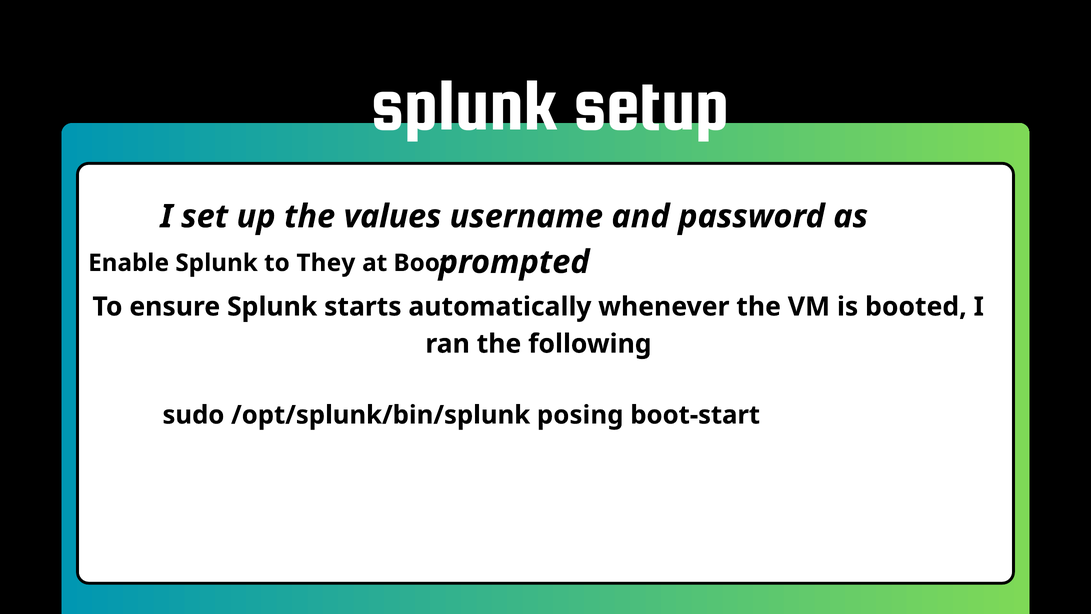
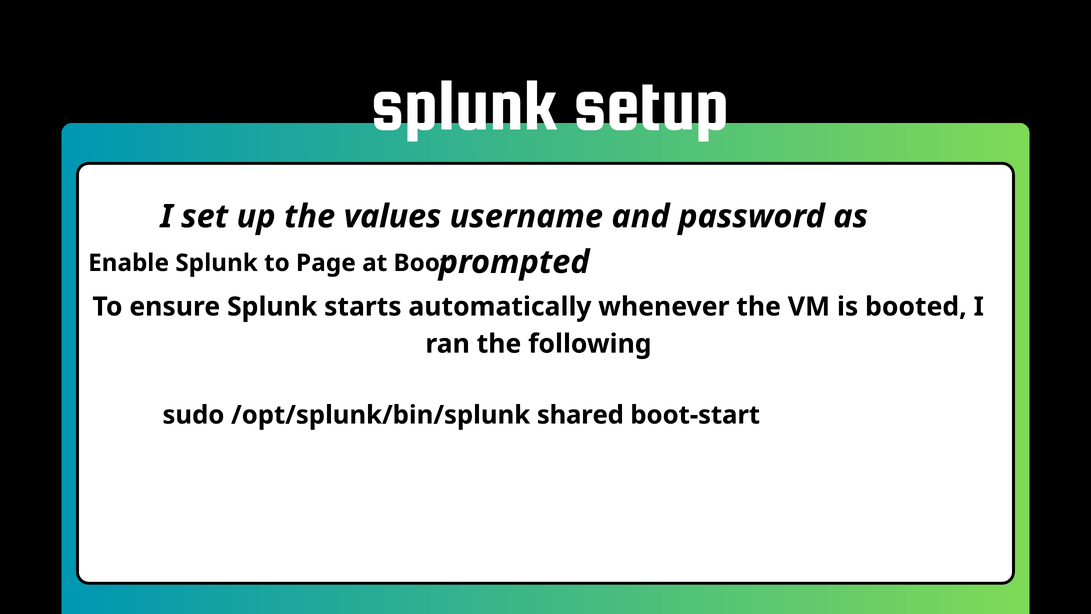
They: They -> Page
posing: posing -> shared
